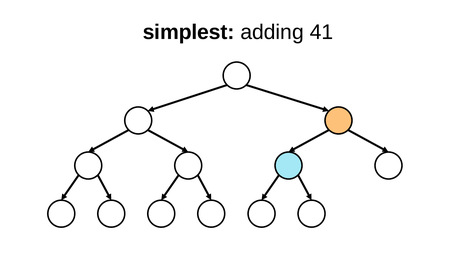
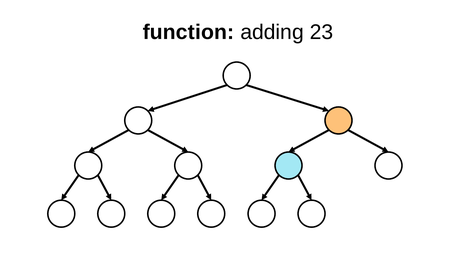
simplest: simplest -> function
41: 41 -> 23
